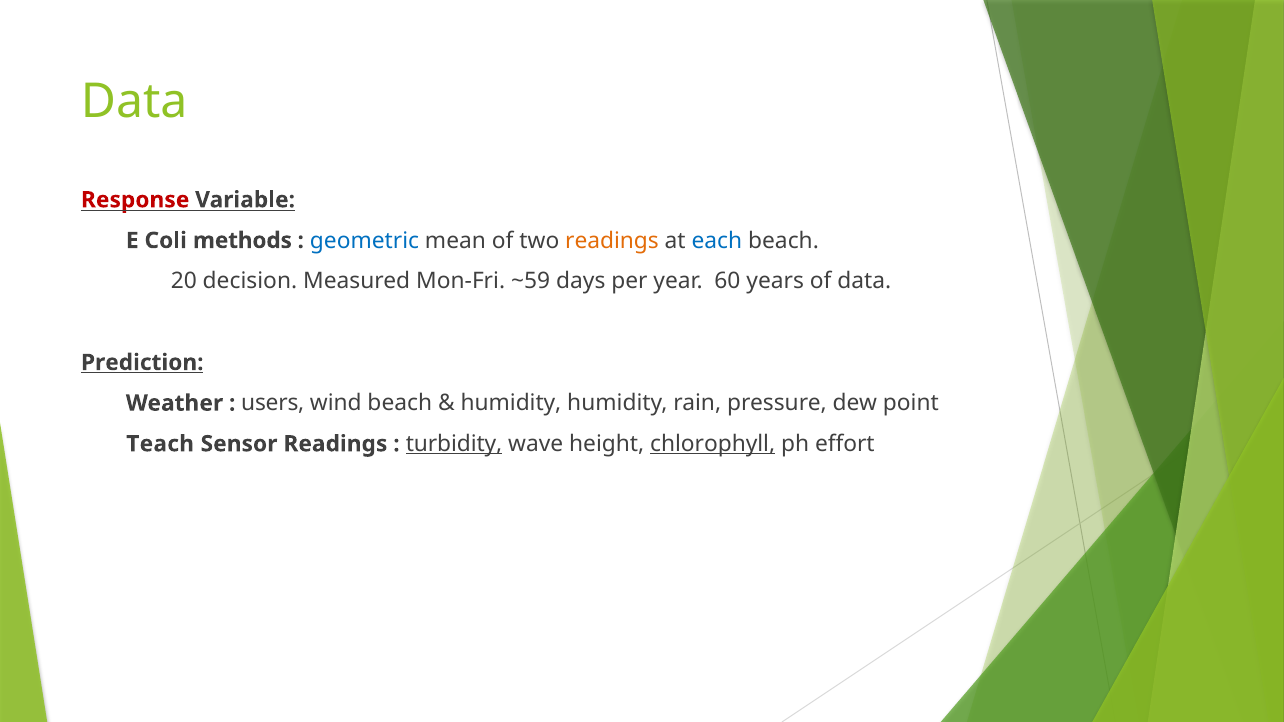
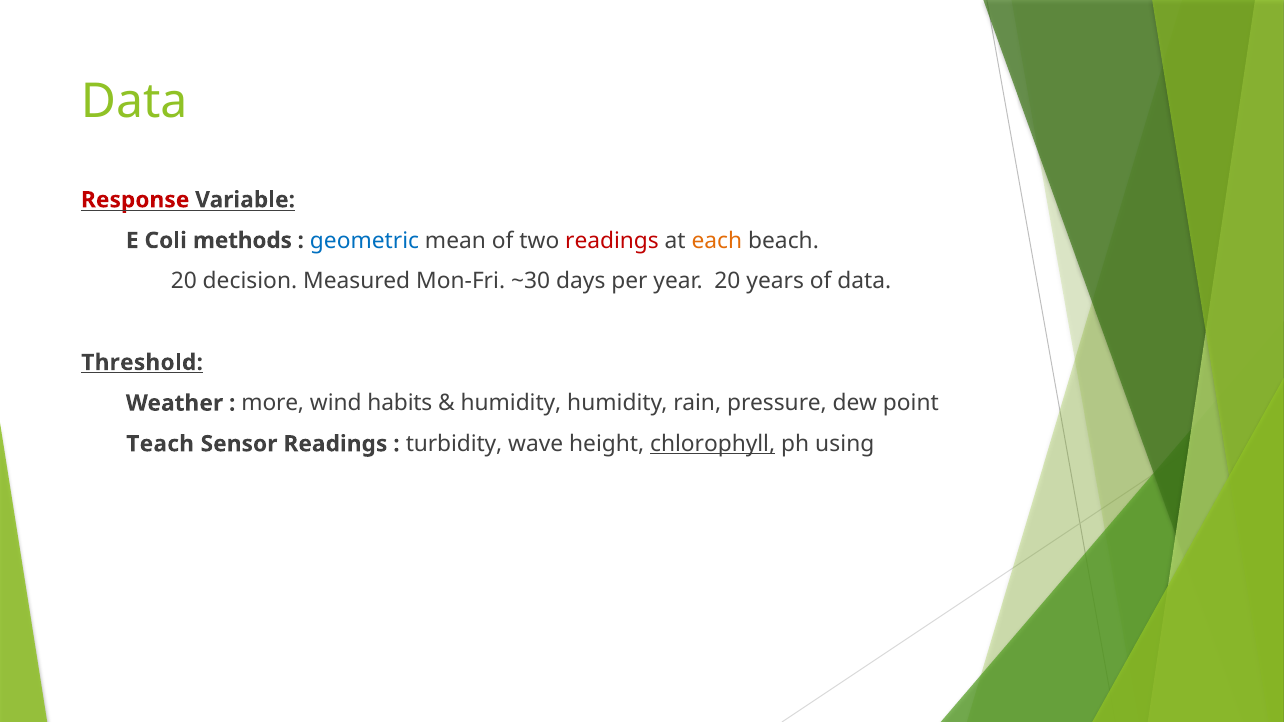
readings at (612, 241) colour: orange -> red
each colour: blue -> orange
~59: ~59 -> ~30
year 60: 60 -> 20
Prediction: Prediction -> Threshold
users: users -> more
wind beach: beach -> habits
turbidity underline: present -> none
effort: effort -> using
